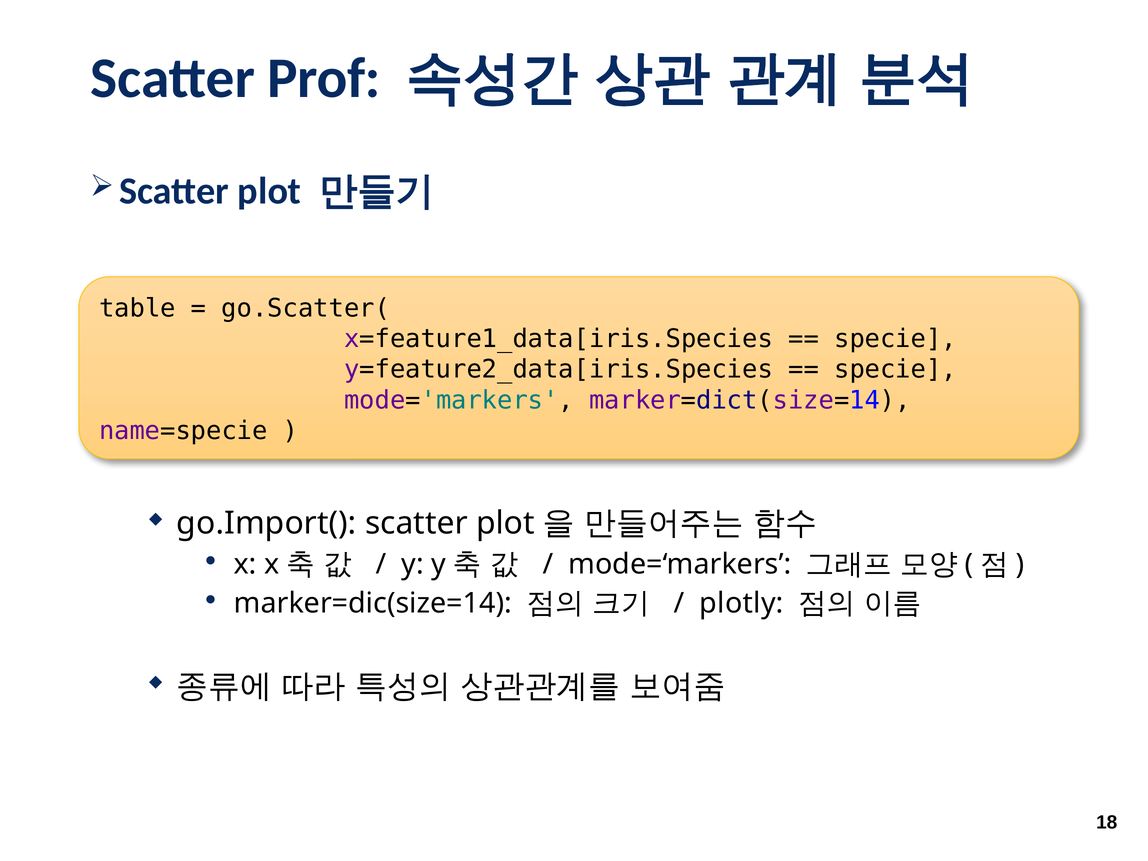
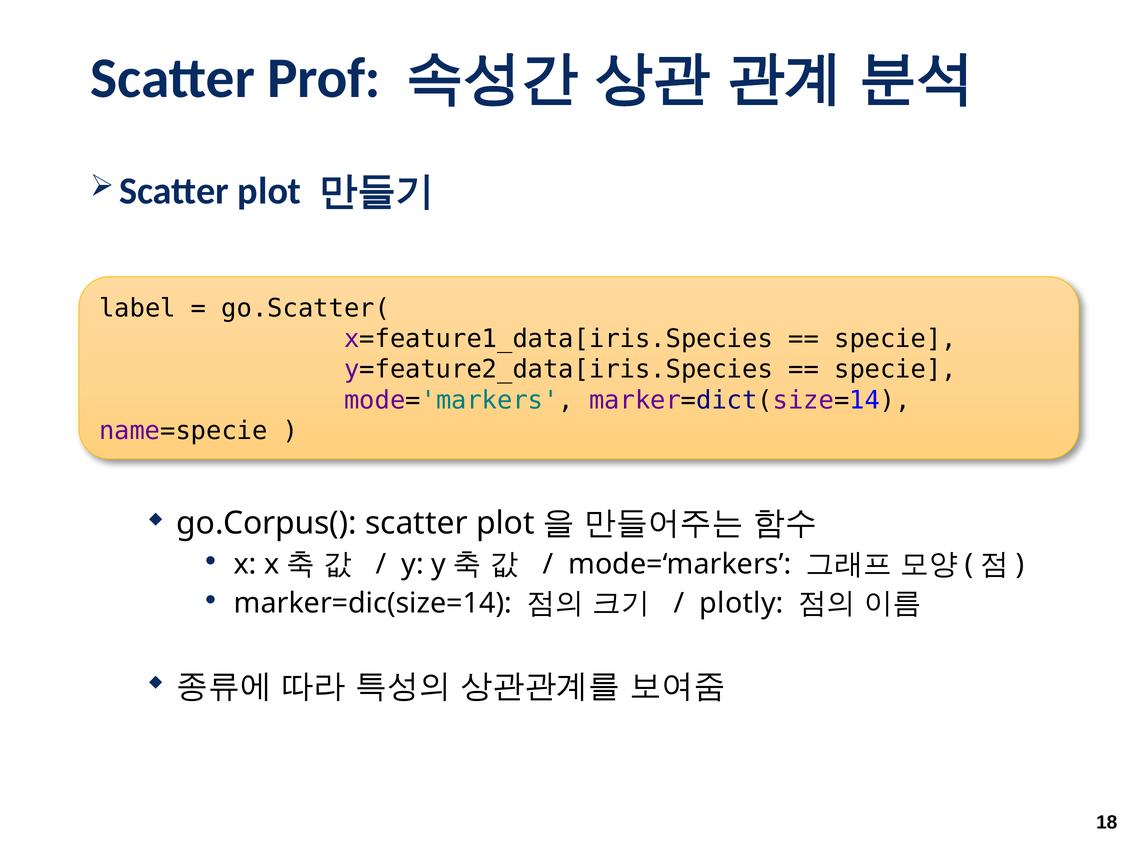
table: table -> label
go.Import(: go.Import( -> go.Corpus(
